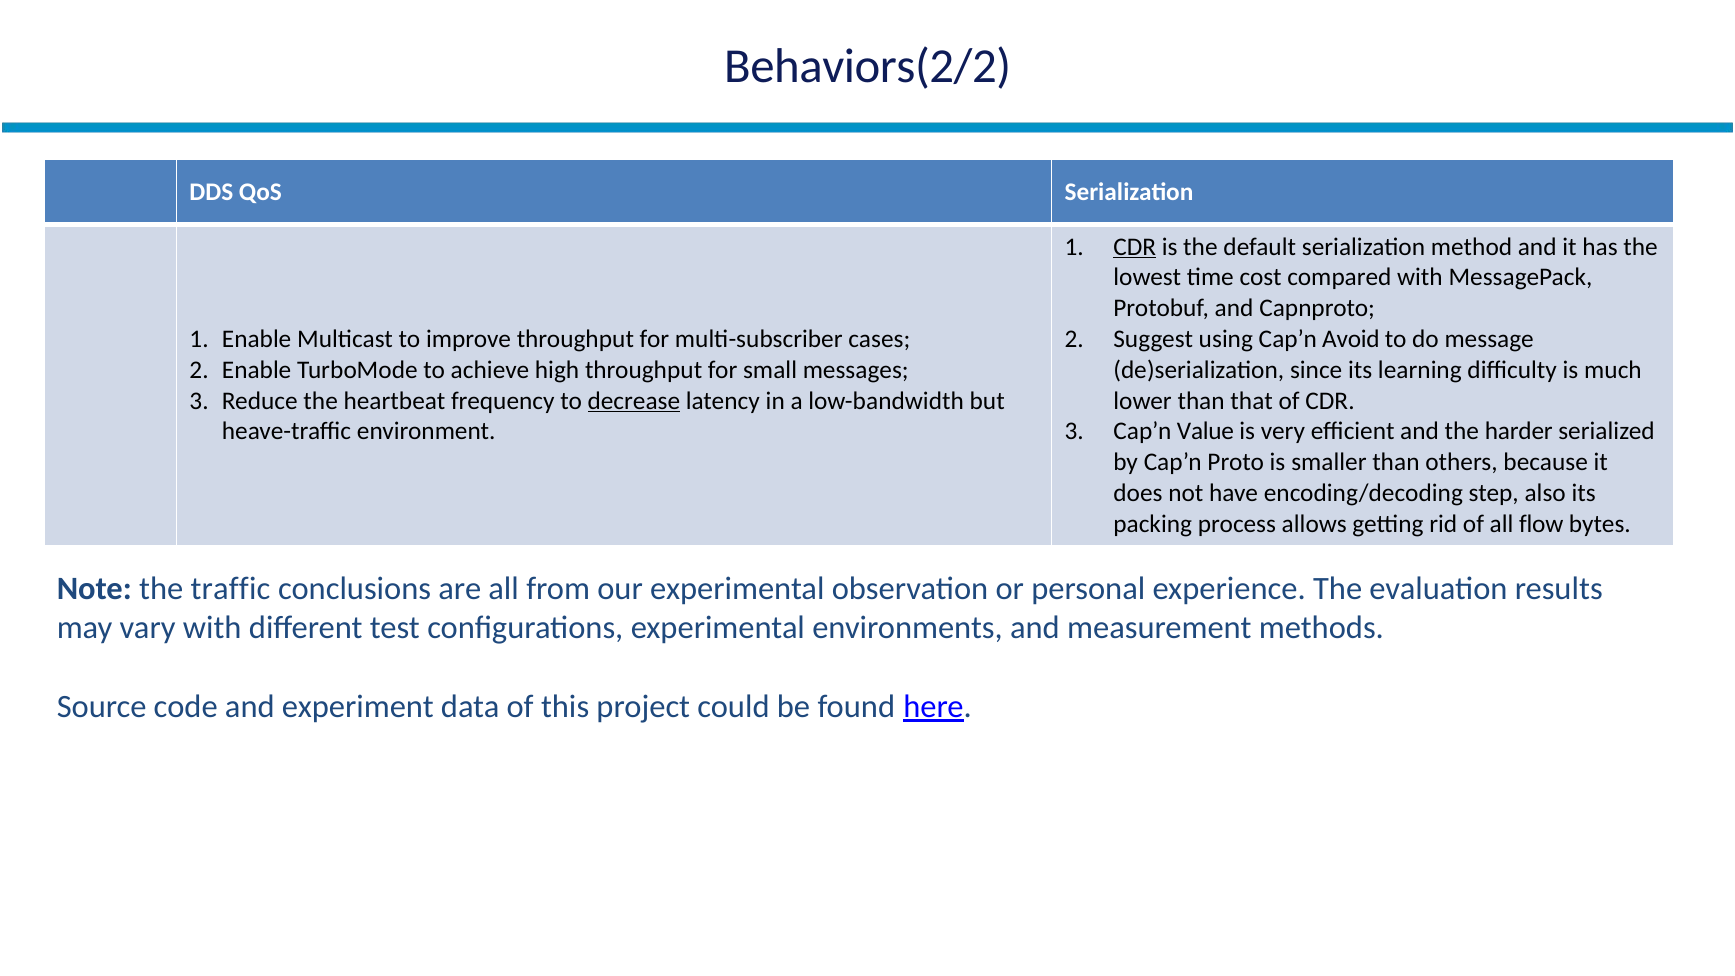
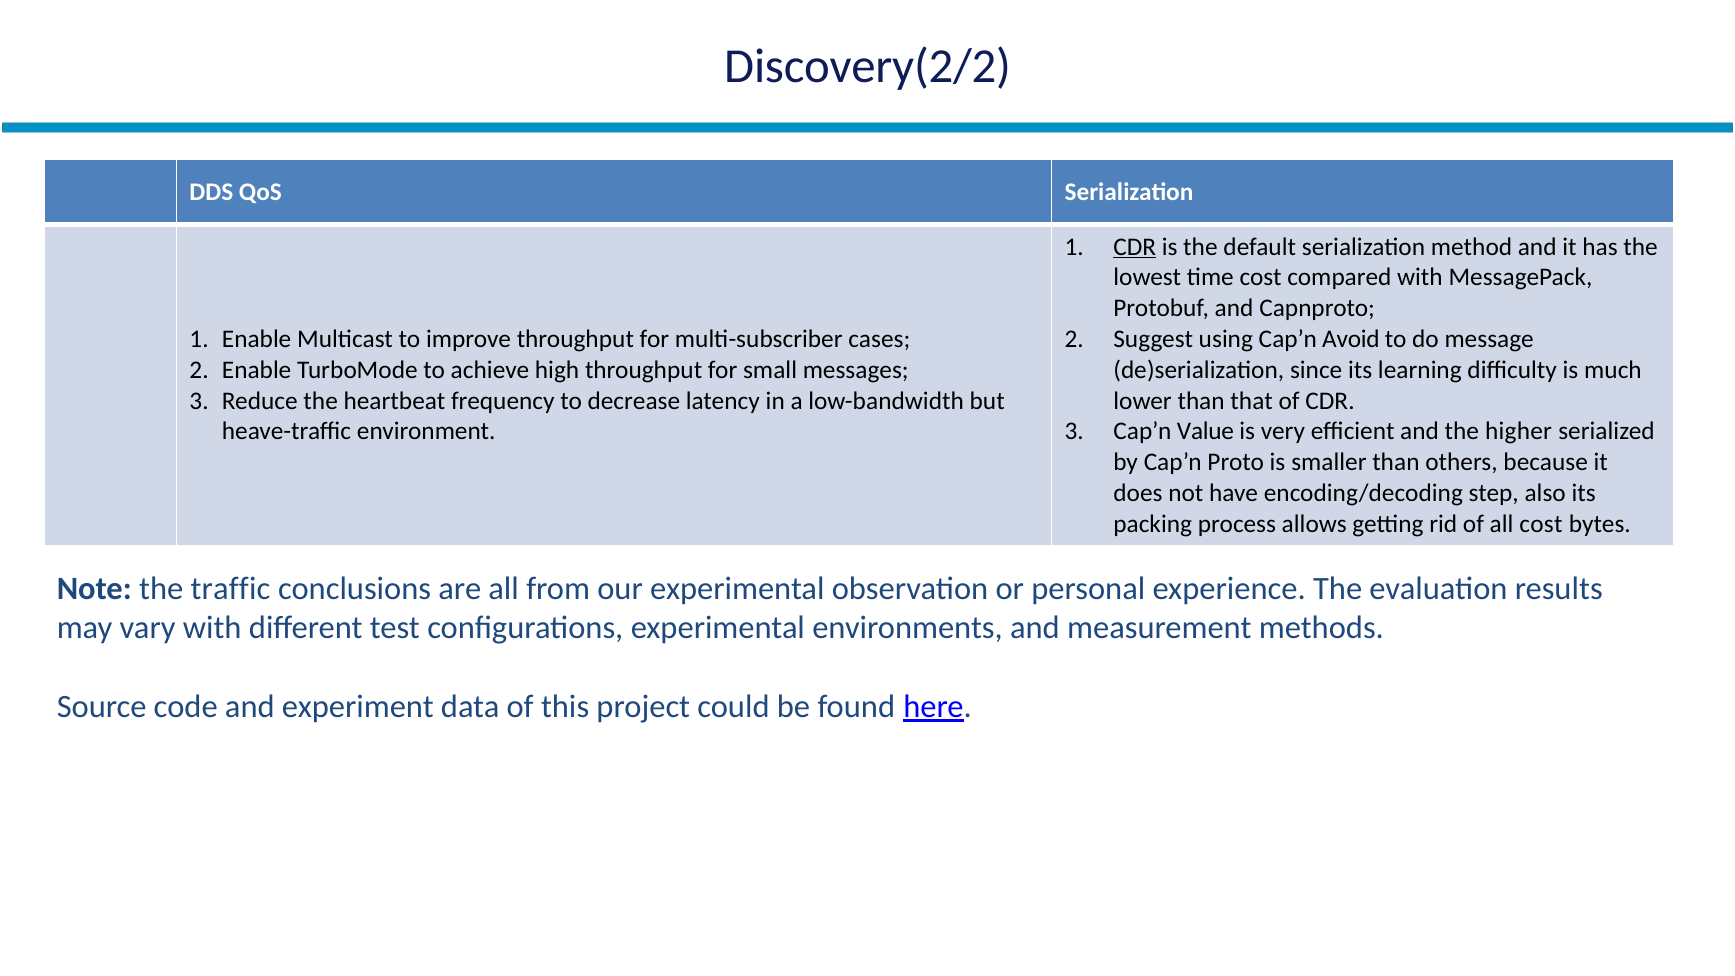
Behaviors(2/2: Behaviors(2/2 -> Discovery(2/2
decrease underline: present -> none
harder: harder -> higher
all flow: flow -> cost
